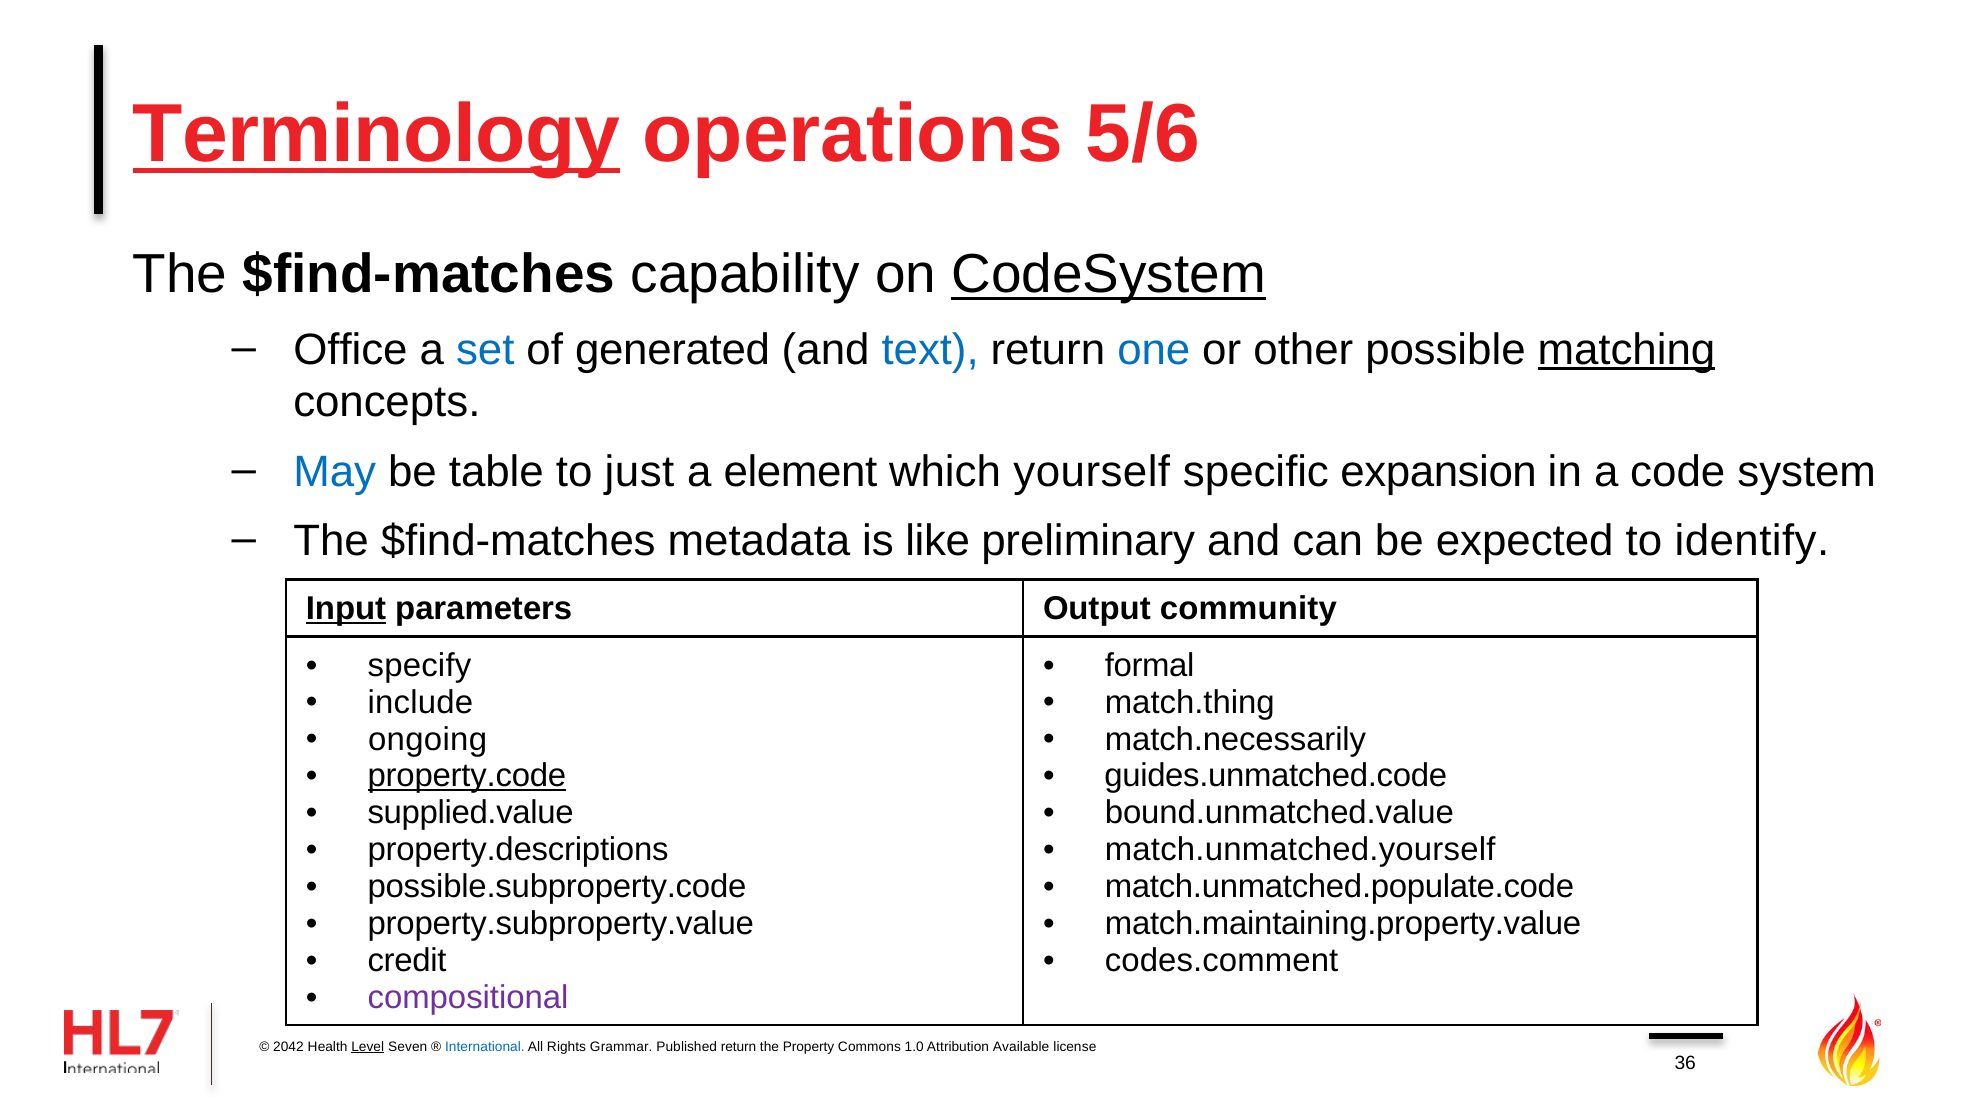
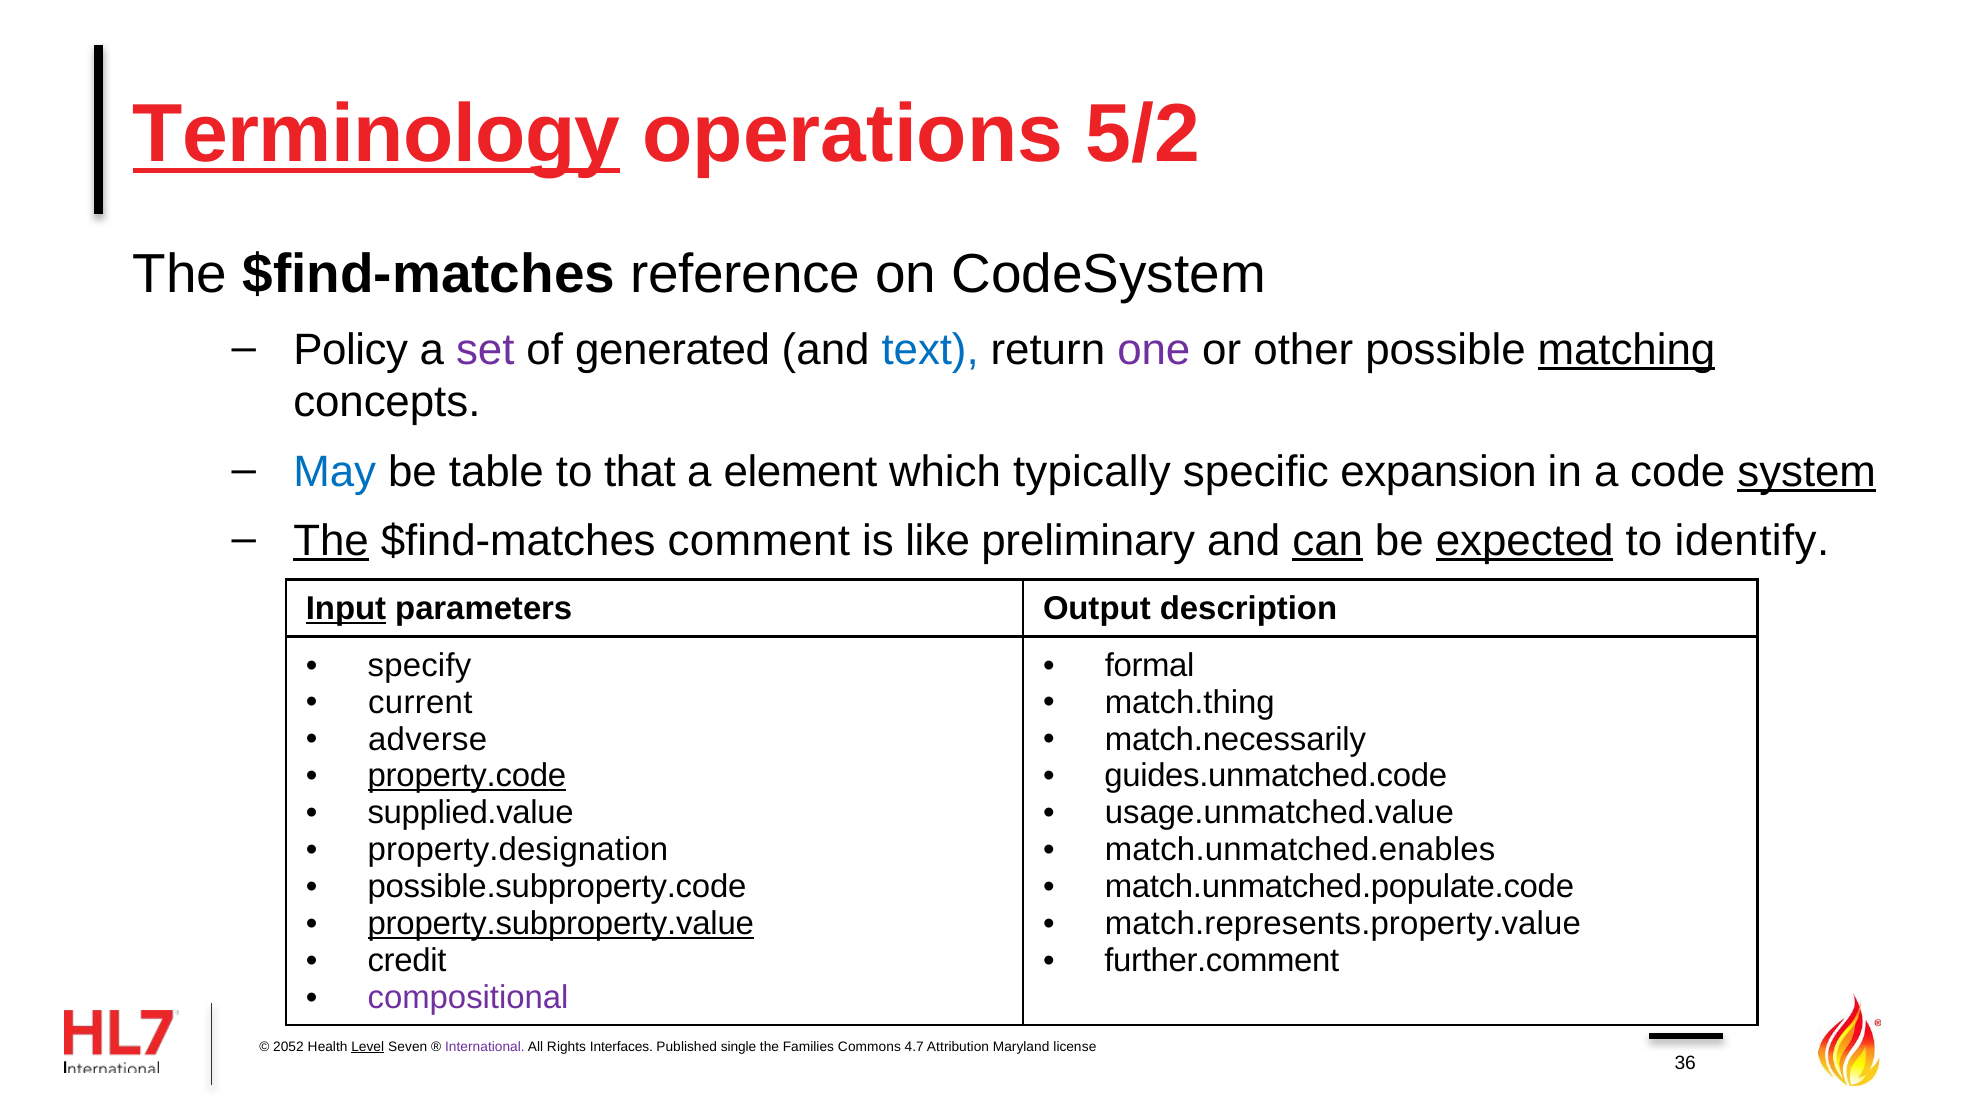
5/6: 5/6 -> 5/2
capability: capability -> reference
CodeSystem underline: present -> none
Office: Office -> Policy
set colour: blue -> purple
one colour: blue -> purple
just: just -> that
yourself: yourself -> typically
system underline: none -> present
The at (331, 541) underline: none -> present
metadata: metadata -> comment
can underline: none -> present
expected underline: none -> present
community: community -> description
include: include -> current
ongoing: ongoing -> adverse
bound.unmatched.value: bound.unmatched.value -> usage.unmatched.value
property.descriptions: property.descriptions -> property.designation
match.unmatched.yourself: match.unmatched.yourself -> match.unmatched.enables
property.subproperty.value underline: none -> present
match.maintaining.property.value: match.maintaining.property.value -> match.represents.property.value
codes.comment: codes.comment -> further.comment
2042: 2042 -> 2052
International colour: blue -> purple
Grammar: Grammar -> Interfaces
Published return: return -> single
Property: Property -> Families
1.0: 1.0 -> 4.7
Available: Available -> Maryland
